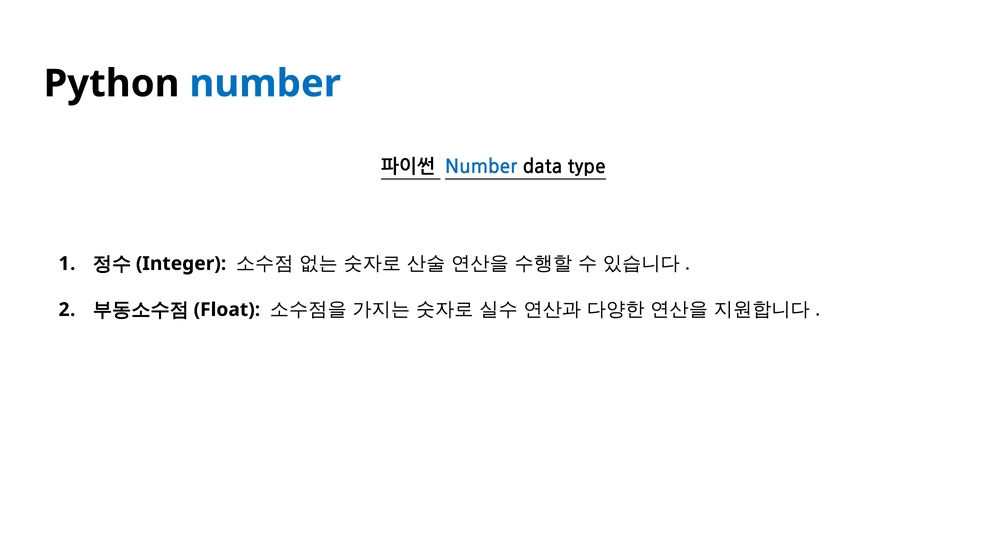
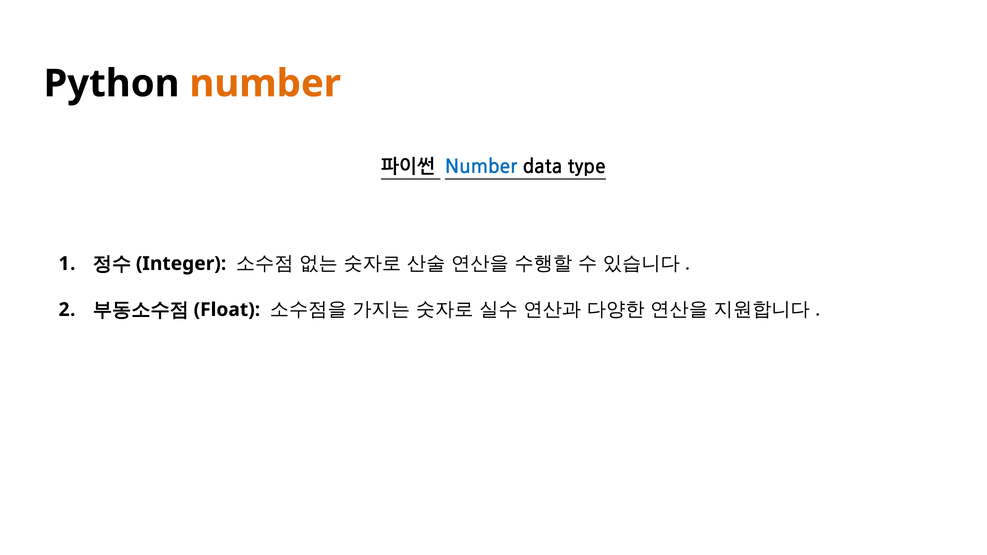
number at (265, 84) colour: blue -> orange
